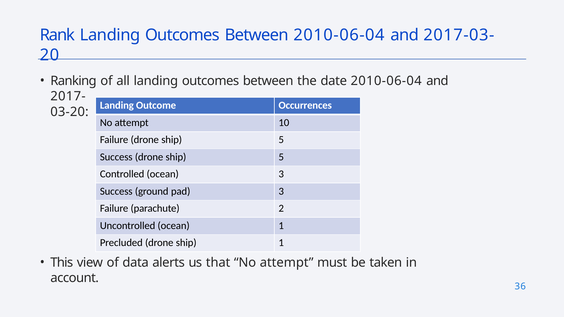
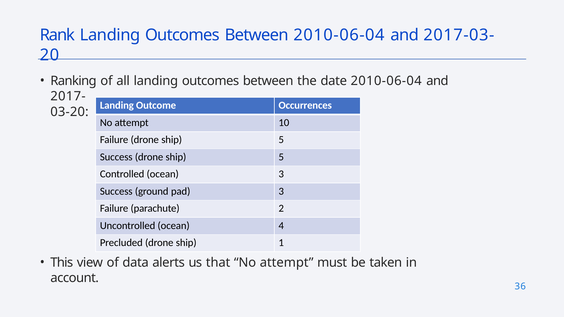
ocean 1: 1 -> 4
